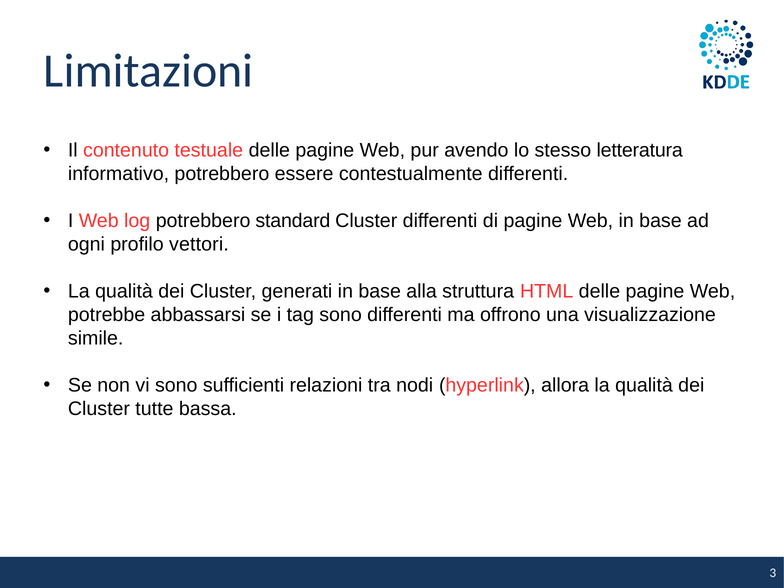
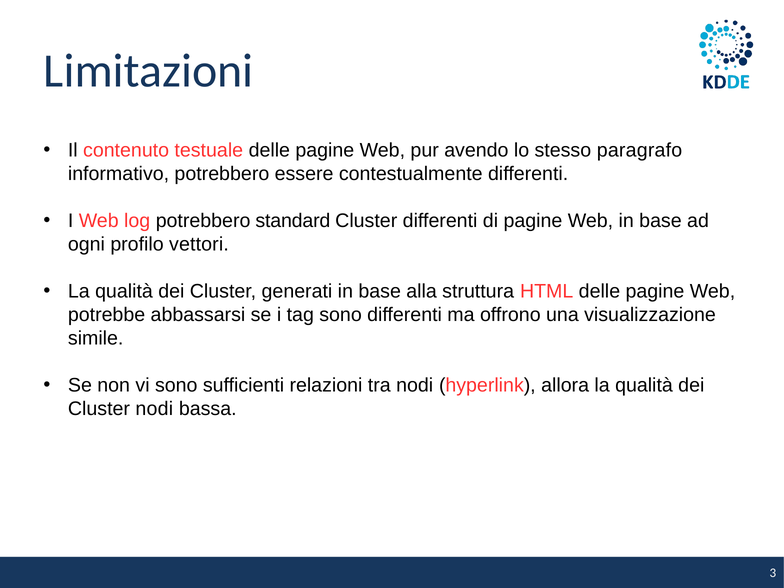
letteratura: letteratura -> paragrafo
Cluster tutte: tutte -> nodi
